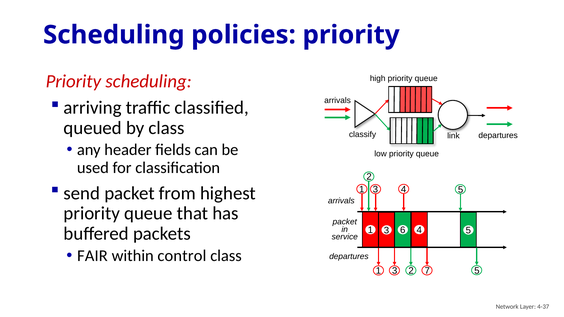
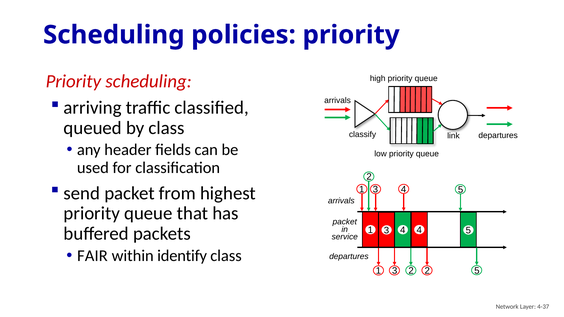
6 at (403, 230): 6 -> 4
control: control -> identify
2 7: 7 -> 2
